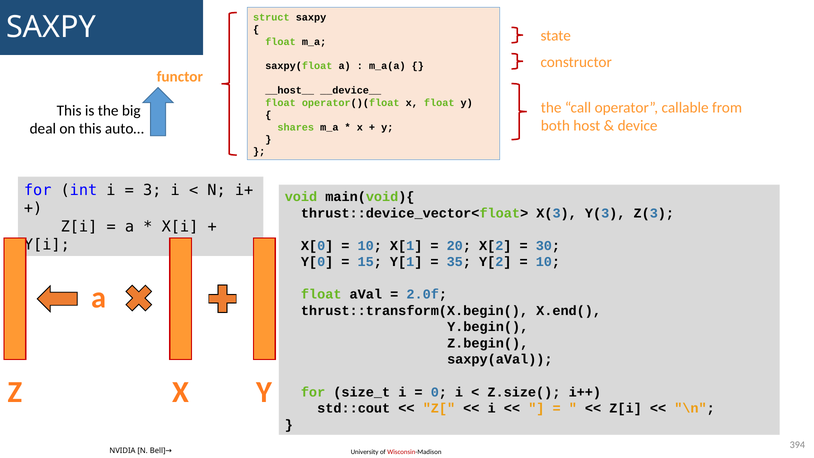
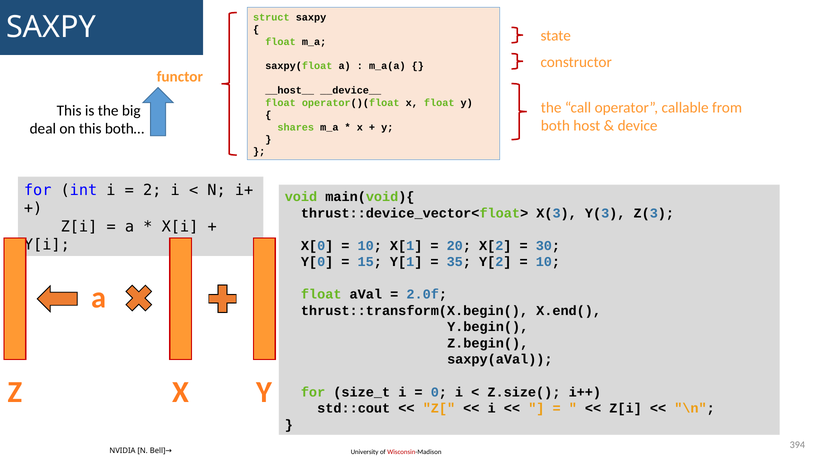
auto…: auto… -> both…
3: 3 -> 2
